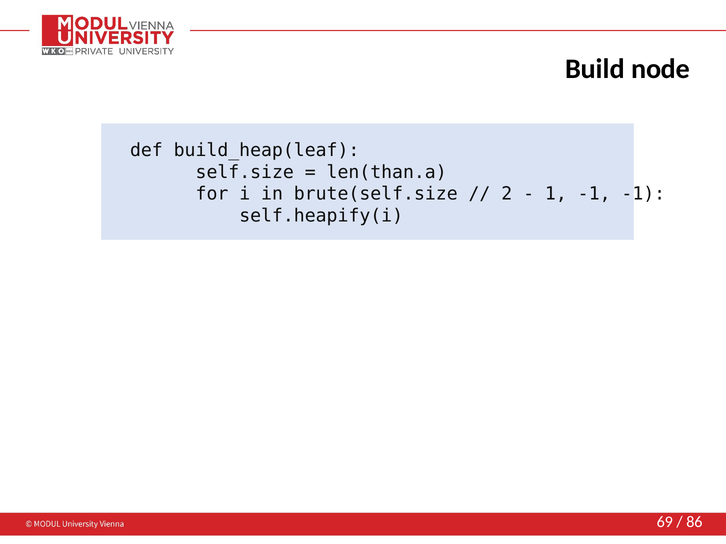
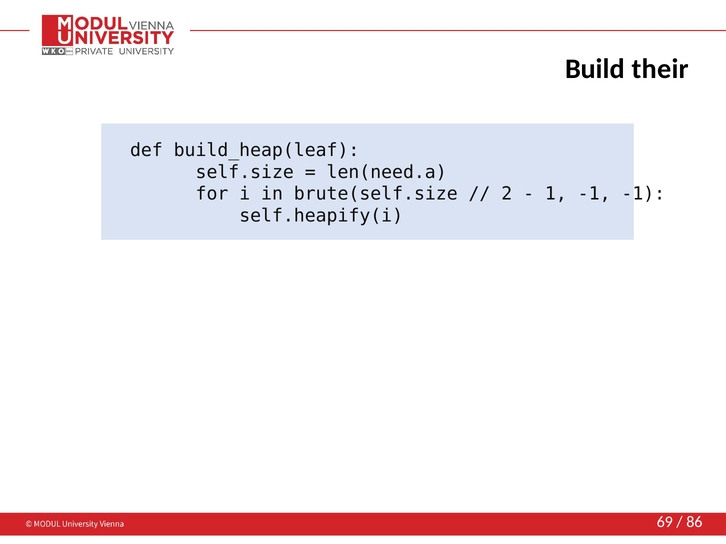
node: node -> their
len(than.a: len(than.a -> len(need.a
